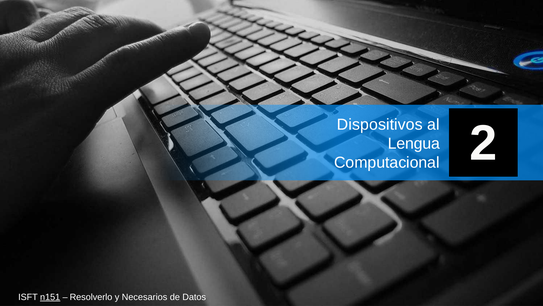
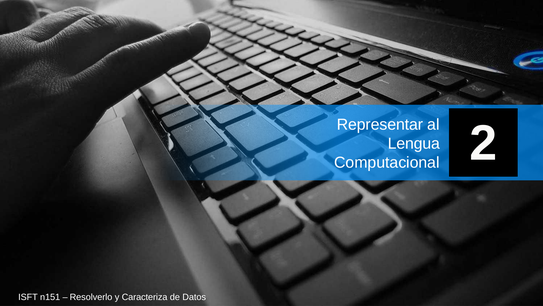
Dispositivos: Dispositivos -> Representar
n151 underline: present -> none
Necesarios: Necesarios -> Caracteriza
